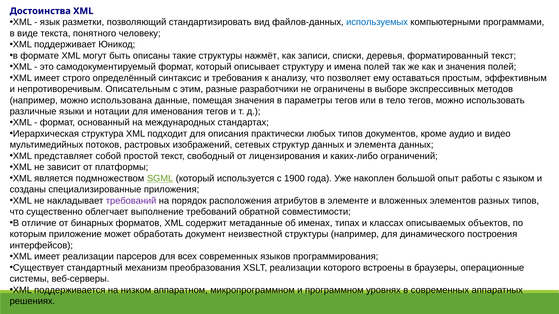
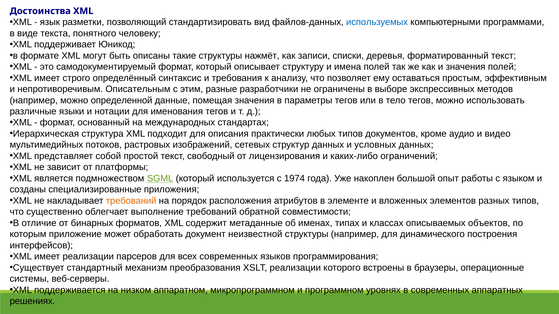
использована: использована -> определенной
элемента: элемента -> условных
1900: 1900 -> 1974
требований at (131, 201) colour: purple -> orange
